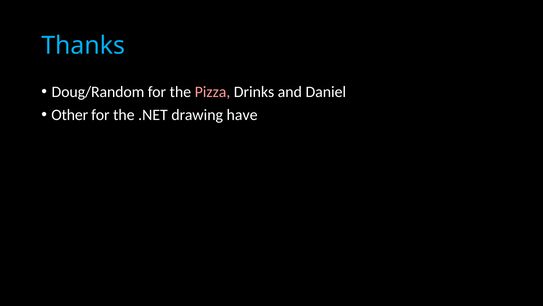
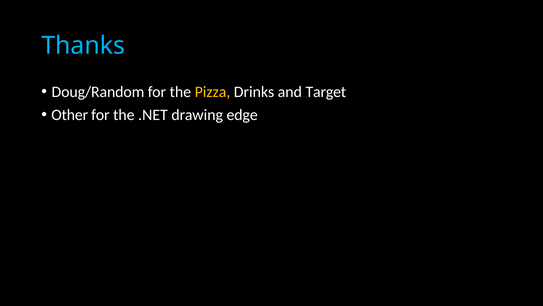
Pizza colour: pink -> yellow
Daniel: Daniel -> Target
have: have -> edge
